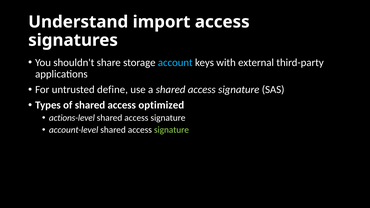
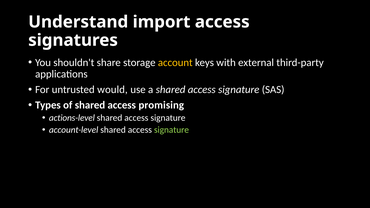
account colour: light blue -> yellow
define: define -> would
optimized: optimized -> promising
